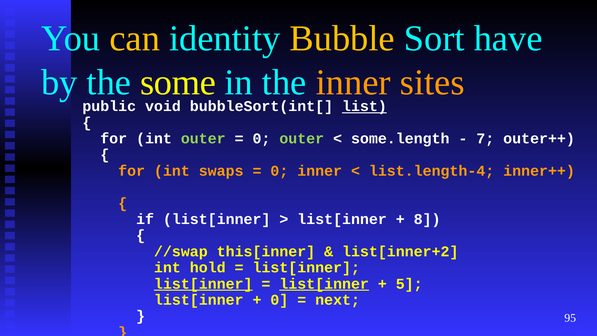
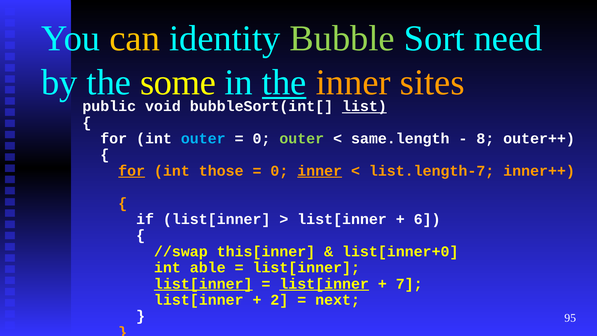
Bubble colour: yellow -> light green
have: have -> need
the at (284, 82) underline: none -> present
outer at (203, 139) colour: light green -> light blue
some.length: some.length -> same.length
7: 7 -> 8
for at (132, 171) underline: none -> present
swaps: swaps -> those
inner at (320, 171) underline: none -> present
list.length-4: list.length-4 -> list.length-7
8: 8 -> 6
list[inner+2: list[inner+2 -> list[inner+0
hold: hold -> able
5: 5 -> 7
0 at (279, 300): 0 -> 2
